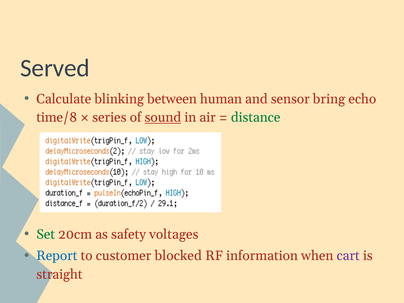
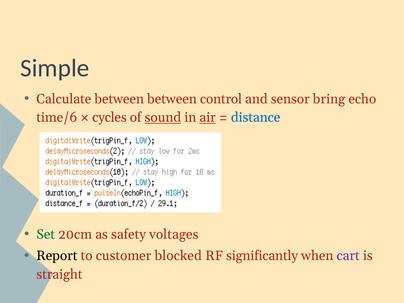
Served: Served -> Simple
Calculate blinking: blinking -> between
human: human -> control
time/8: time/8 -> time/6
series: series -> cycles
air underline: none -> present
distance colour: green -> blue
Report colour: blue -> black
information: information -> significantly
